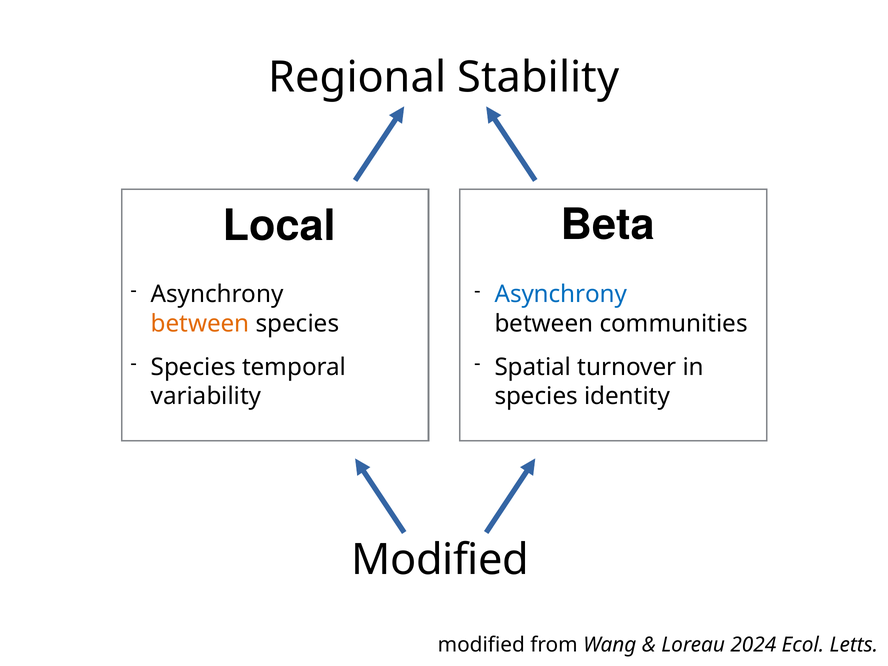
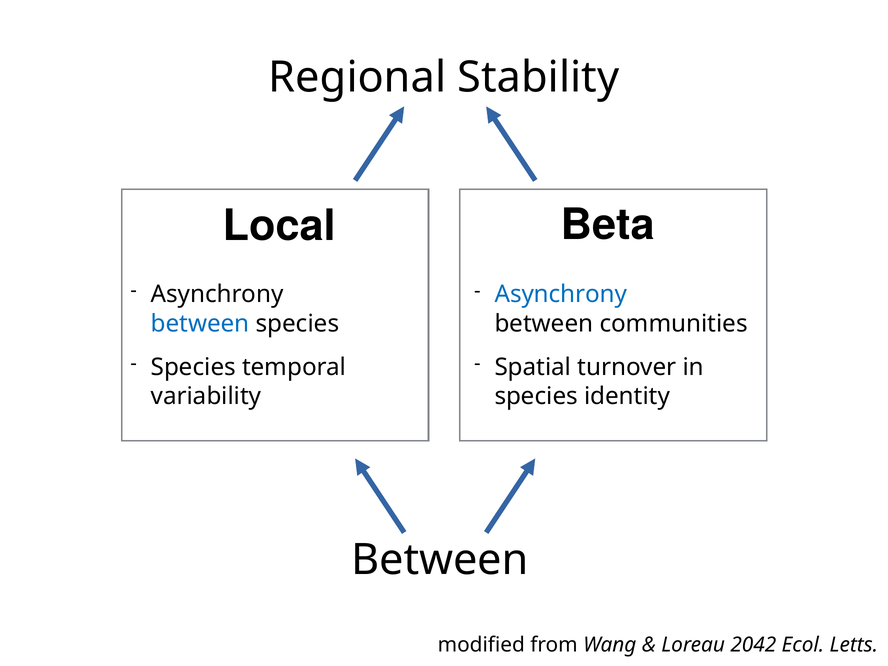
between at (200, 323) colour: orange -> blue
Modified at (440, 560): Modified -> Between
2024: 2024 -> 2042
